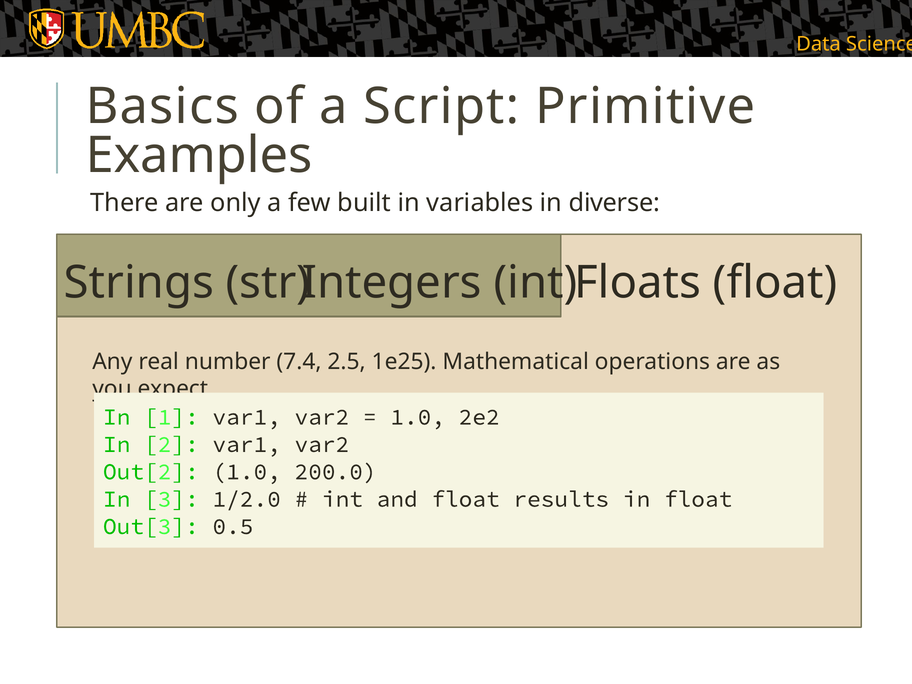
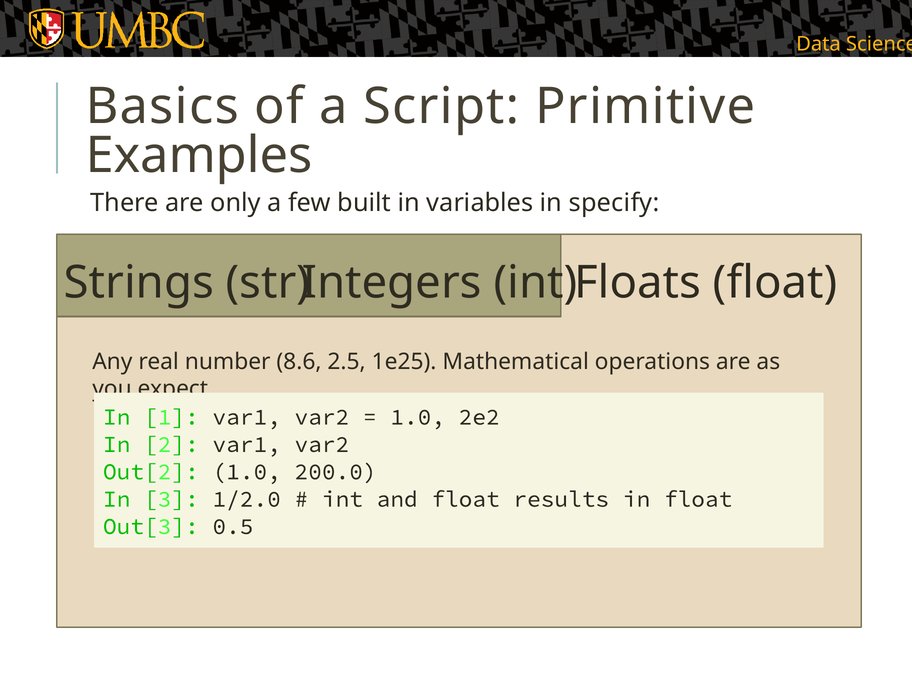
diverse: diverse -> specify
7.4: 7.4 -> 8.6
